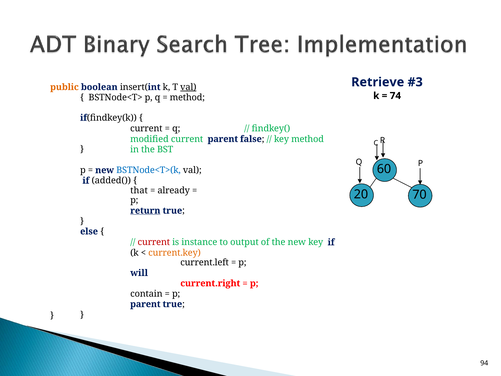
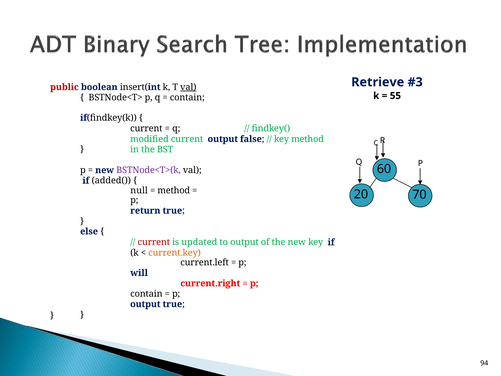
public colour: orange -> red
74: 74 -> 55
method at (187, 97): method -> contain
current parent: parent -> output
BSTNode<T>(k colour: blue -> purple
that: that -> null
already at (174, 190): already -> method
return underline: present -> none
instance: instance -> updated
parent at (145, 304): parent -> output
